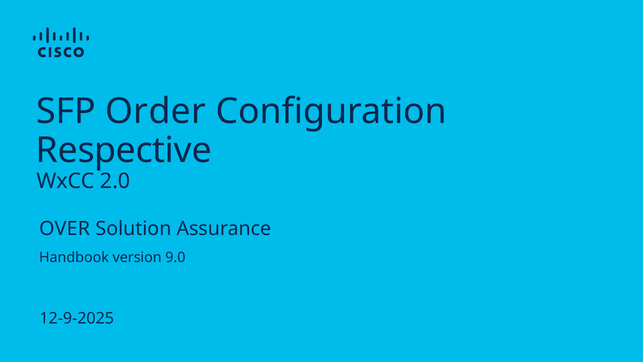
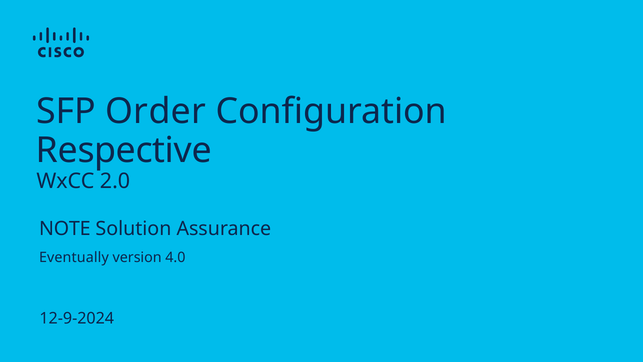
OVER: OVER -> NOTE
Handbook: Handbook -> Eventually
9.0: 9.0 -> 4.0
12-9-2025: 12-9-2025 -> 12-9-2024
